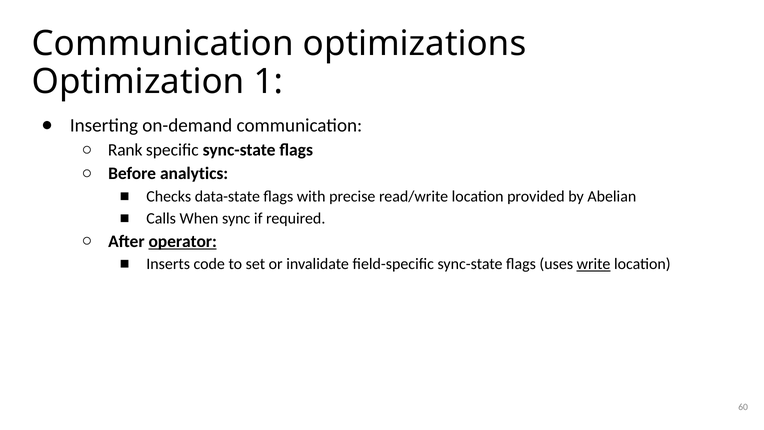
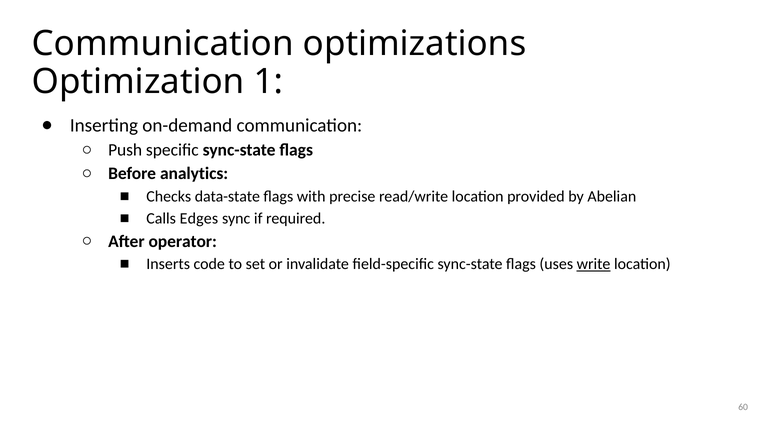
Rank: Rank -> Push
When: When -> Edges
operator underline: present -> none
